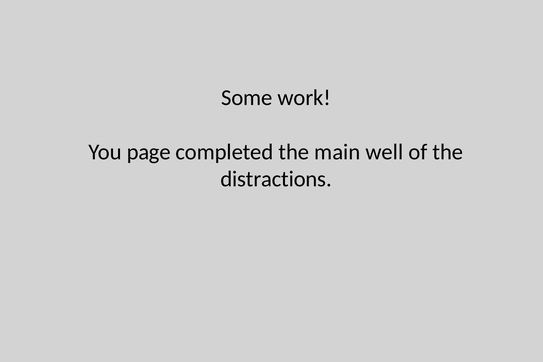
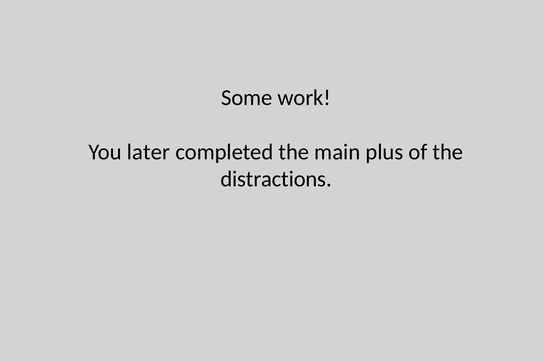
page: page -> later
well: well -> plus
